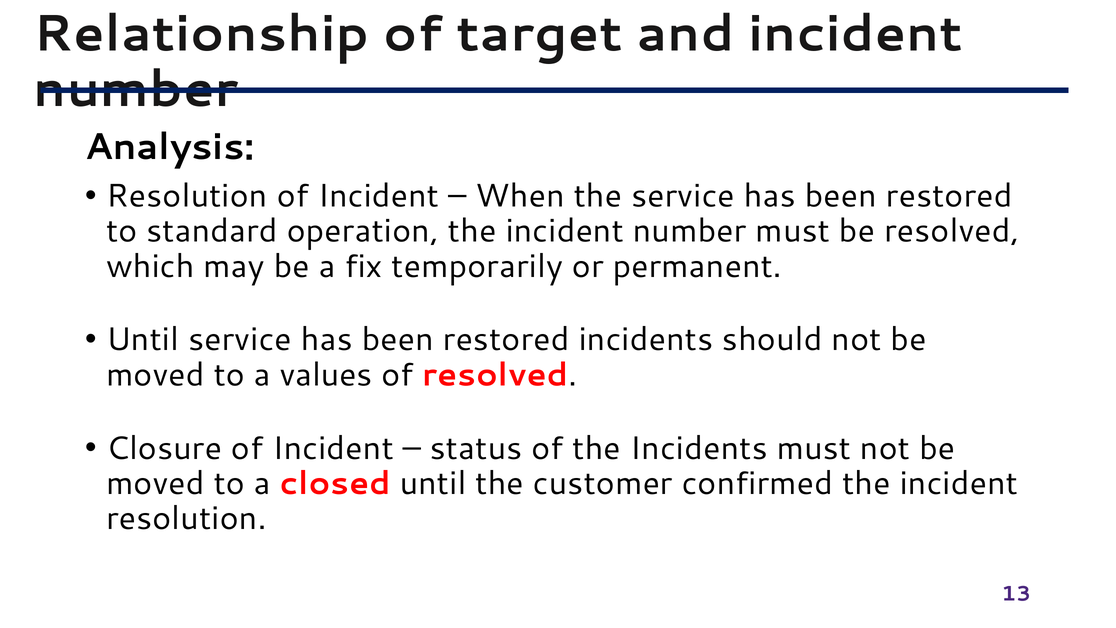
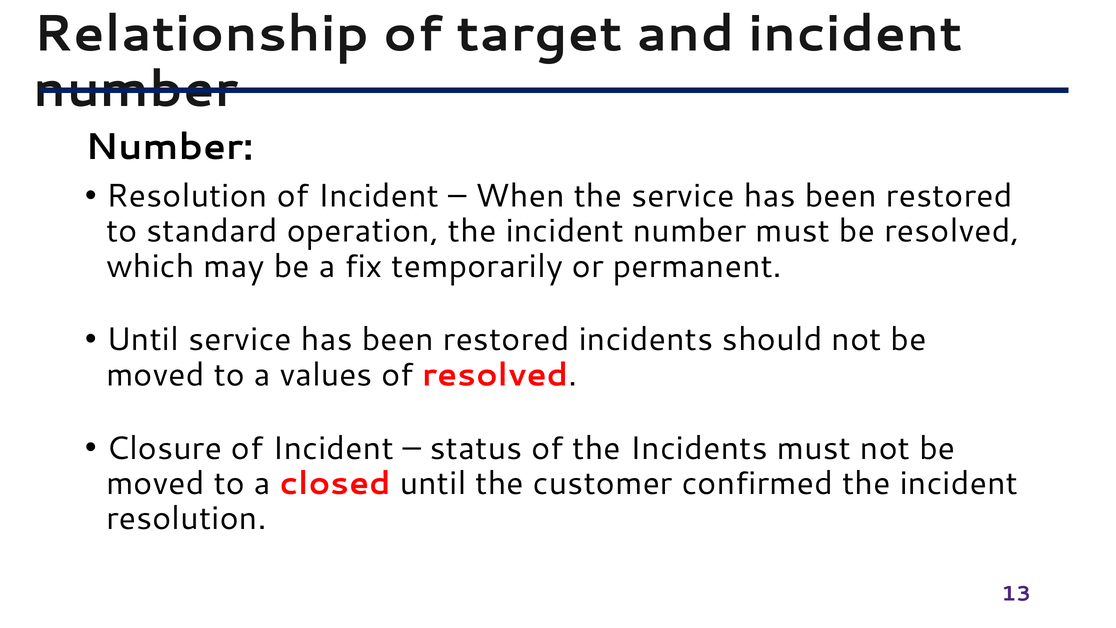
Analysis at (170, 147): Analysis -> Number
